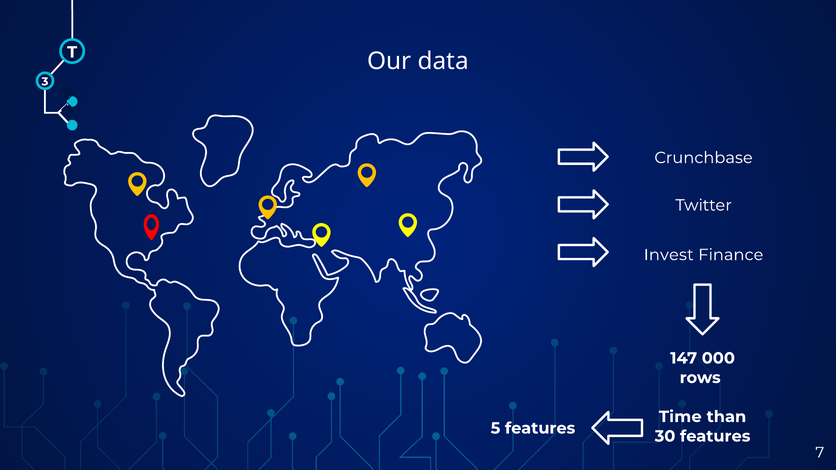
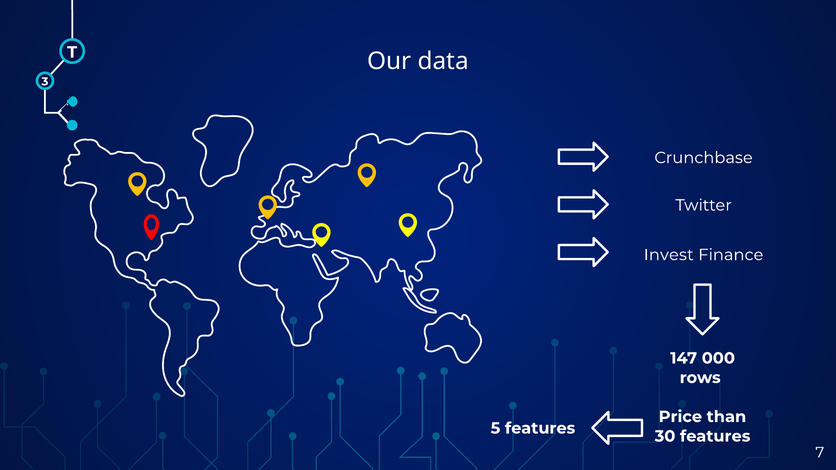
Time: Time -> Price
